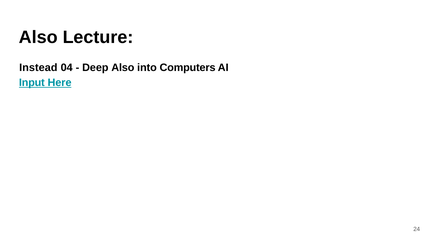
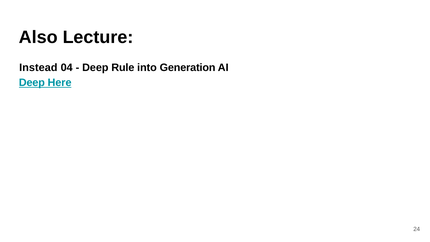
Deep Also: Also -> Rule
Computers: Computers -> Generation
Input at (32, 82): Input -> Deep
